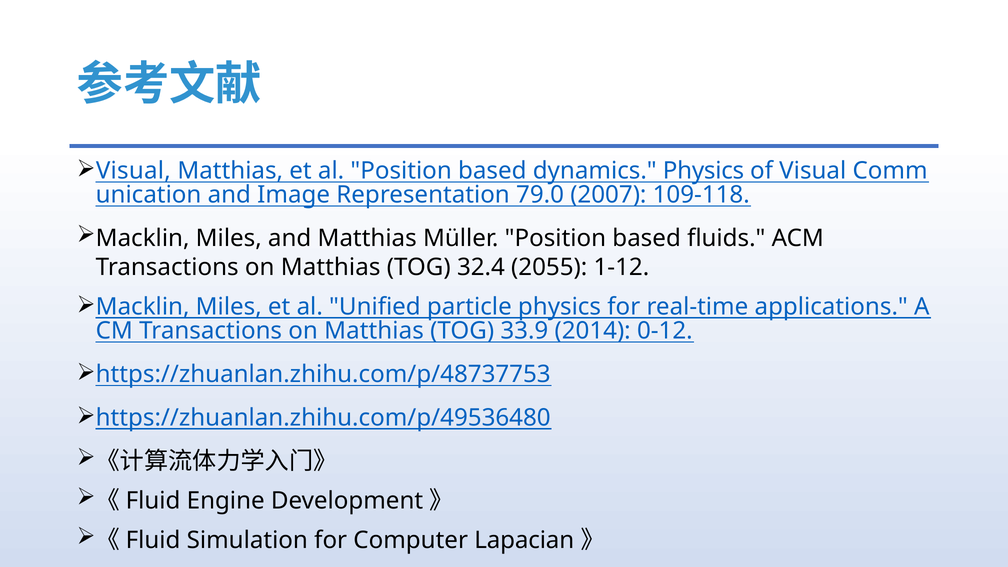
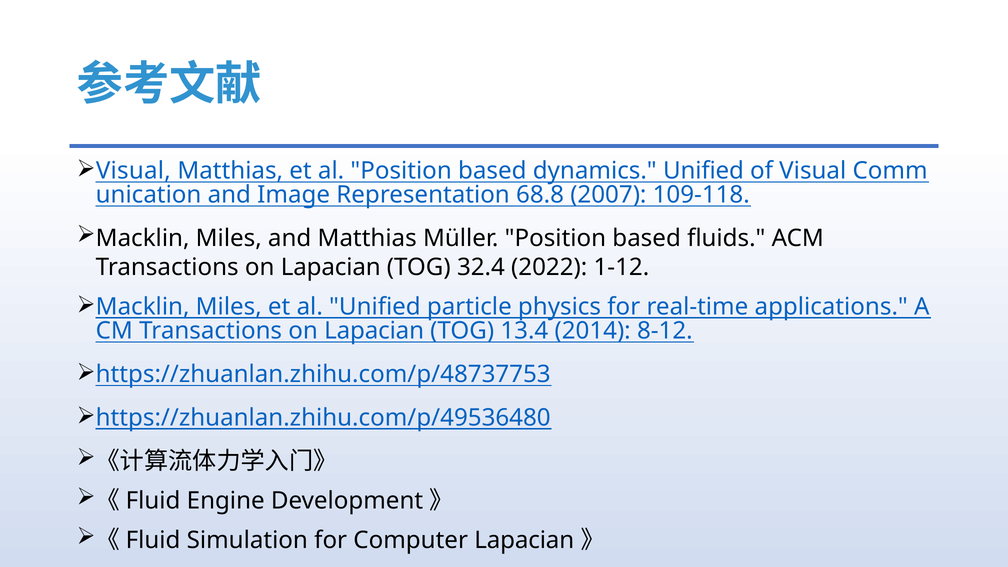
dynamics Physics: Physics -> Unified
79.0: 79.0 -> 68.8
Matthias at (331, 267): Matthias -> Lapacian
2055: 2055 -> 2022
Matthias at (374, 331): Matthias -> Lapacian
33.9: 33.9 -> 13.4
0-12: 0-12 -> 8-12
